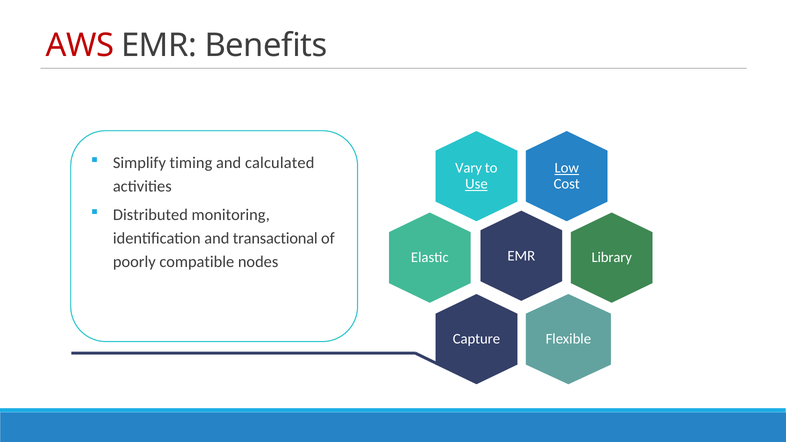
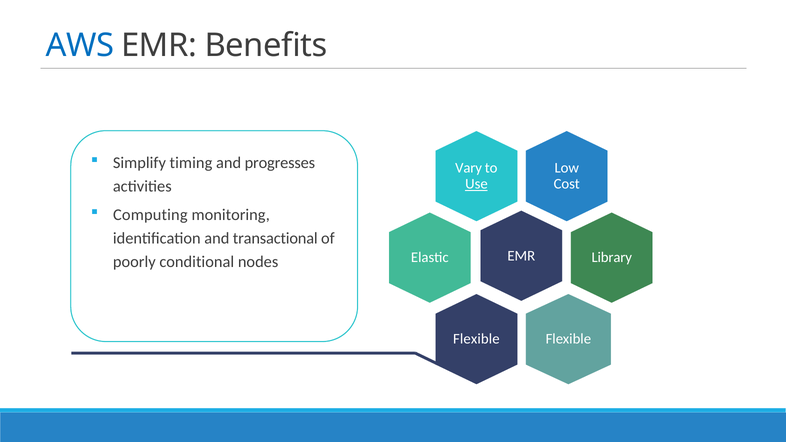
AWS colour: red -> blue
calculated: calculated -> progresses
Low underline: present -> none
Distributed: Distributed -> Computing
compatible: compatible -> conditional
Capture at (476, 339): Capture -> Flexible
